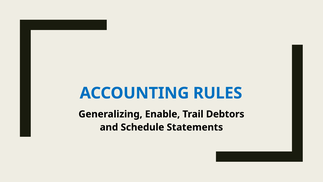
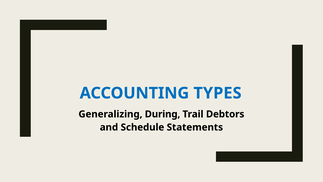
RULES: RULES -> TYPES
Enable: Enable -> During
